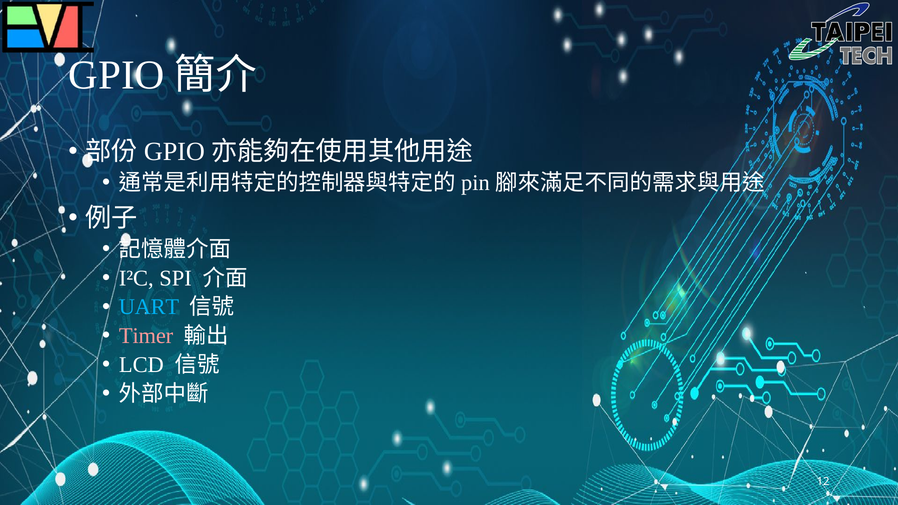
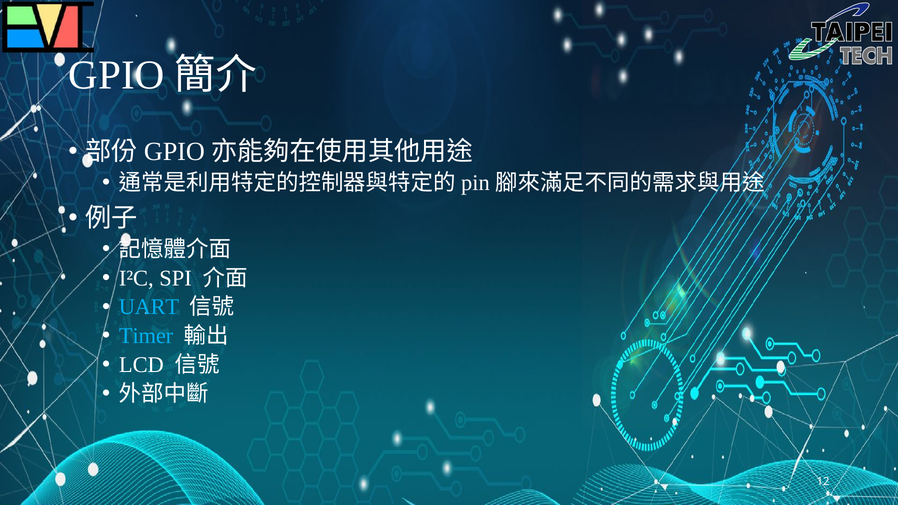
Timer colour: pink -> light blue
